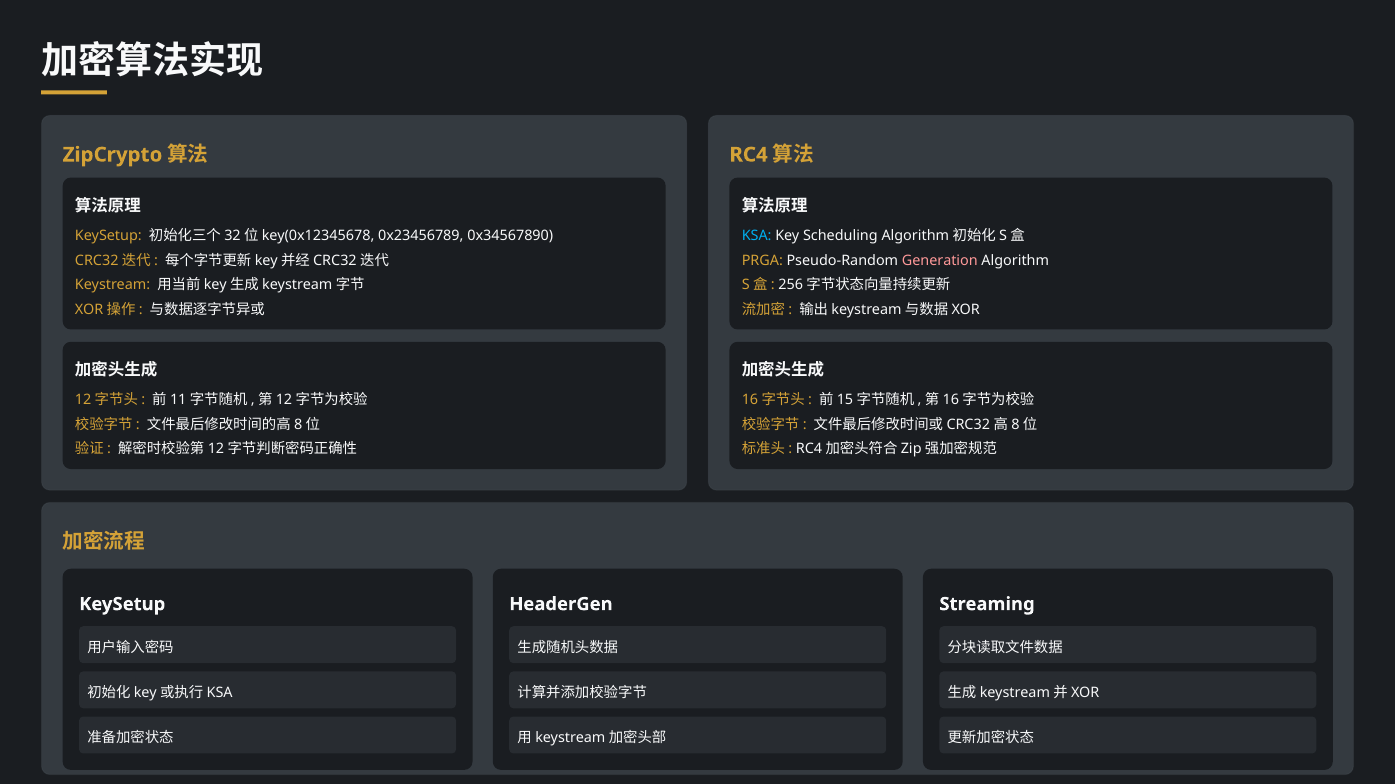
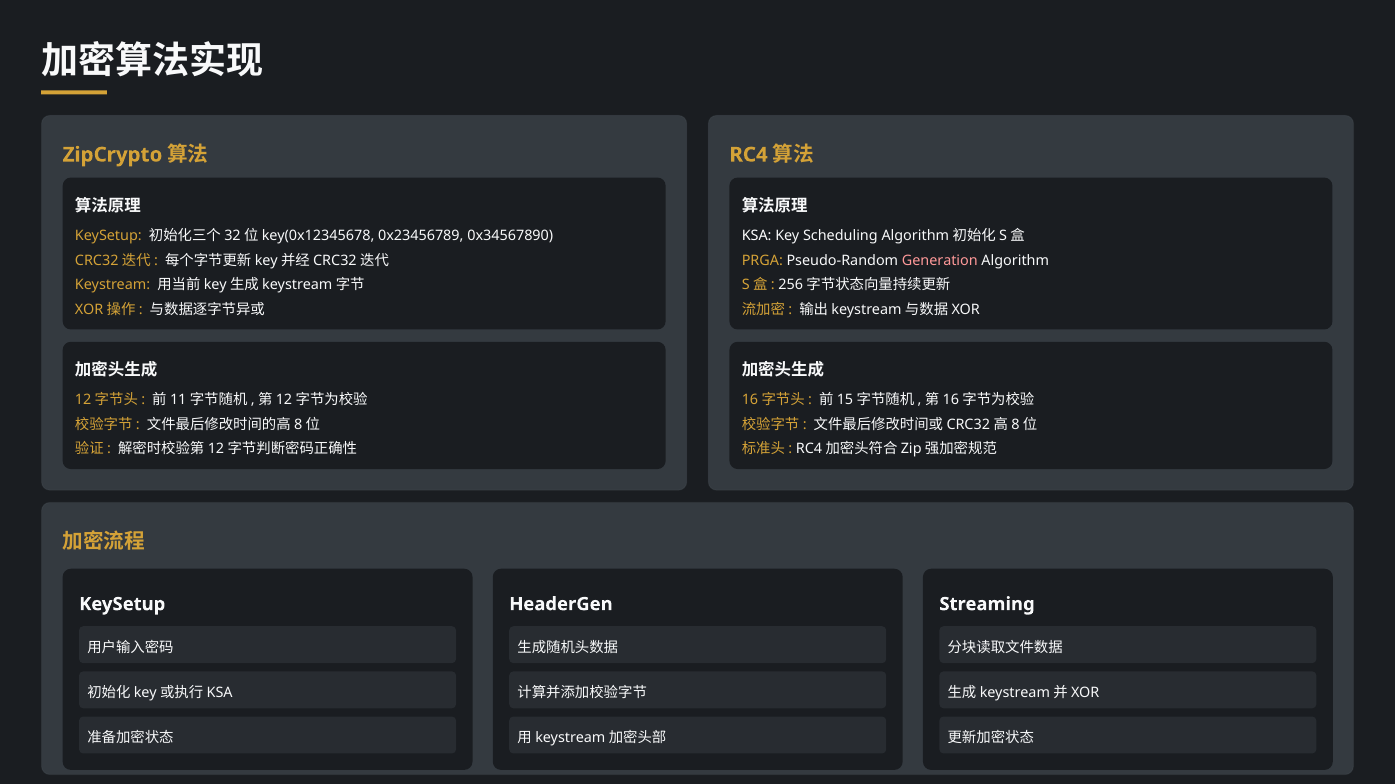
KSA colour: light blue -> white
